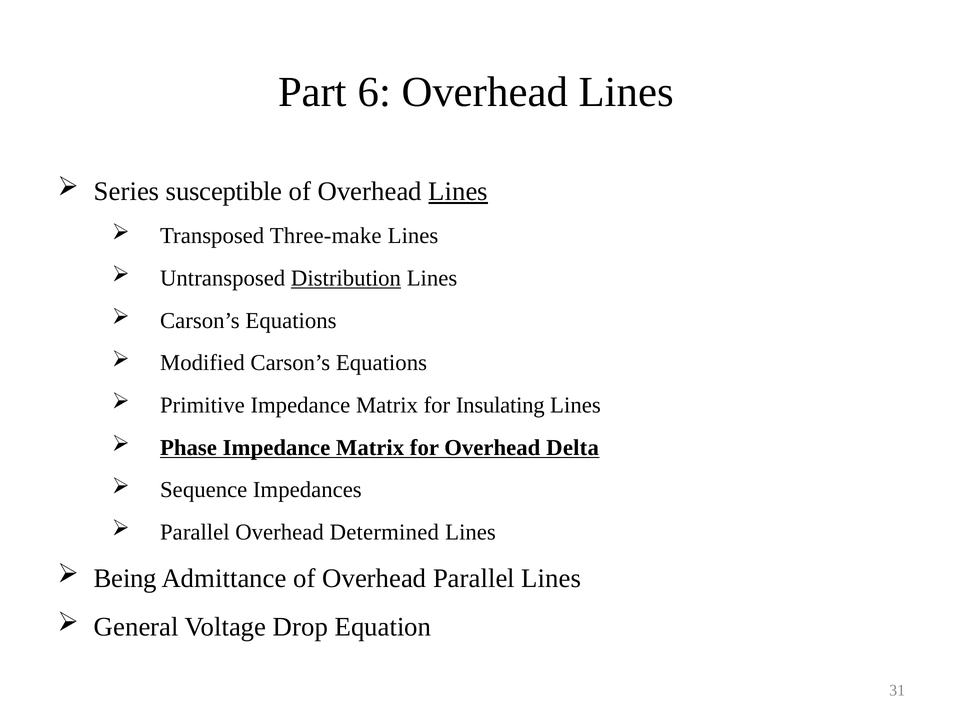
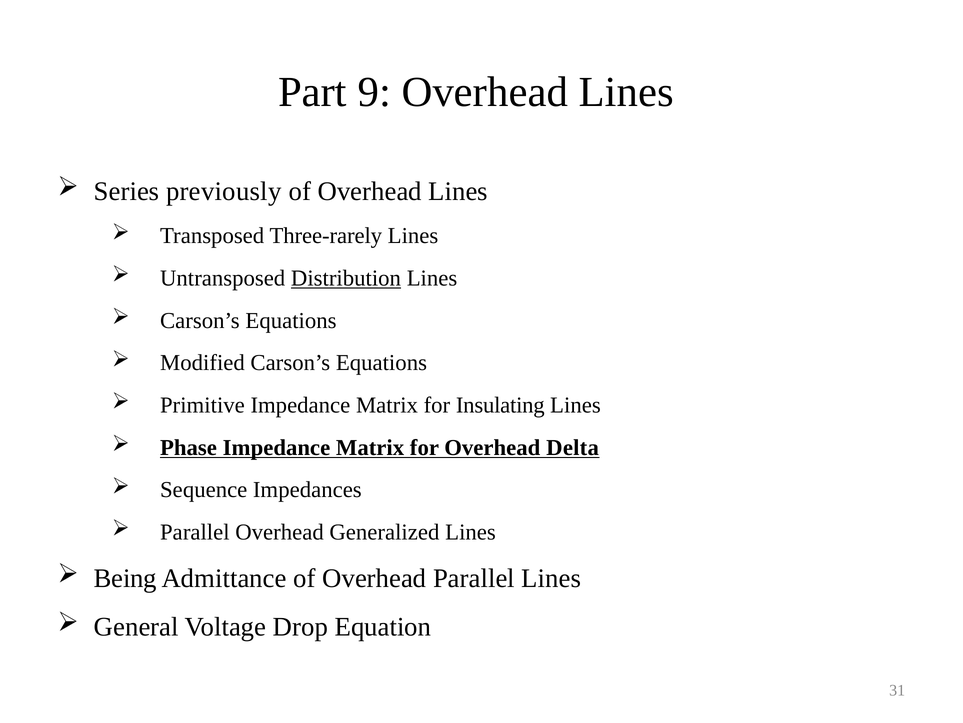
6: 6 -> 9
susceptible: susceptible -> previously
Lines at (458, 191) underline: present -> none
Three-make: Three-make -> Three-rarely
Determined: Determined -> Generalized
